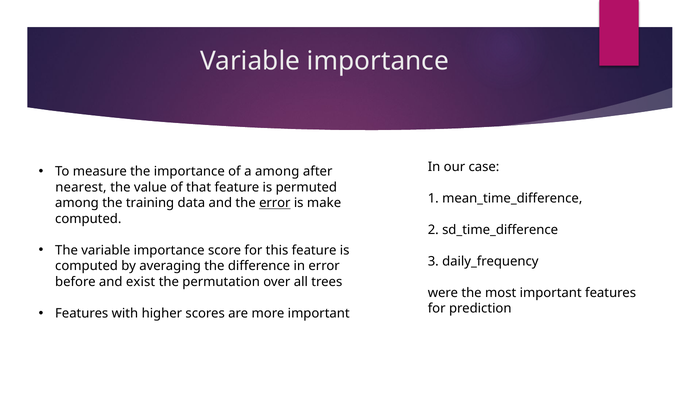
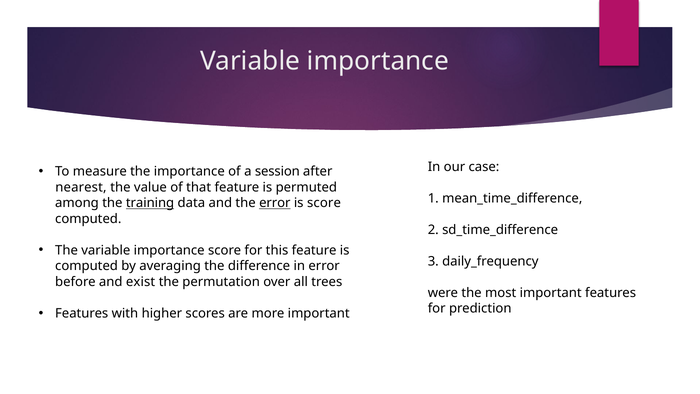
a among: among -> session
training underline: none -> present
is make: make -> score
